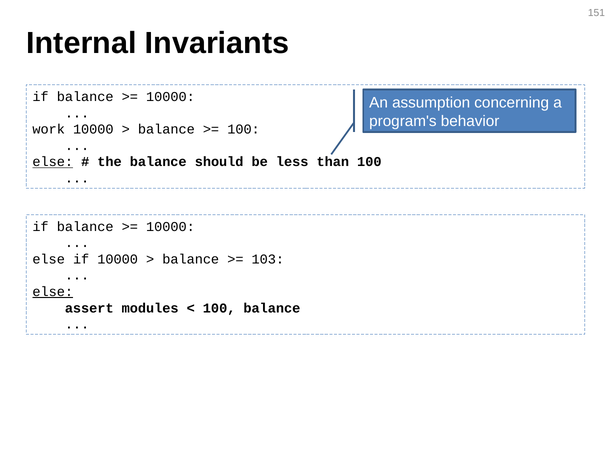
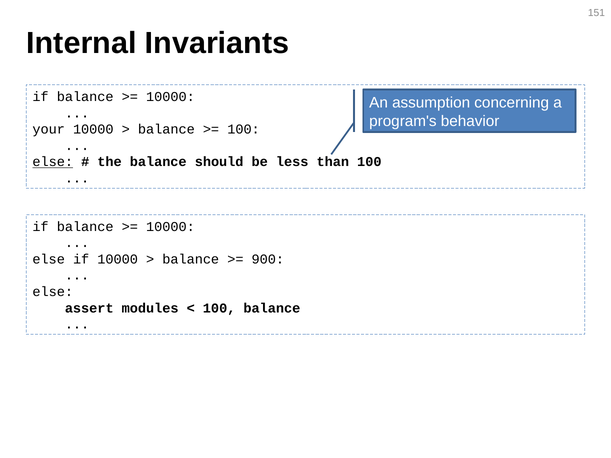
work: work -> your
103: 103 -> 900
else at (53, 292) underline: present -> none
